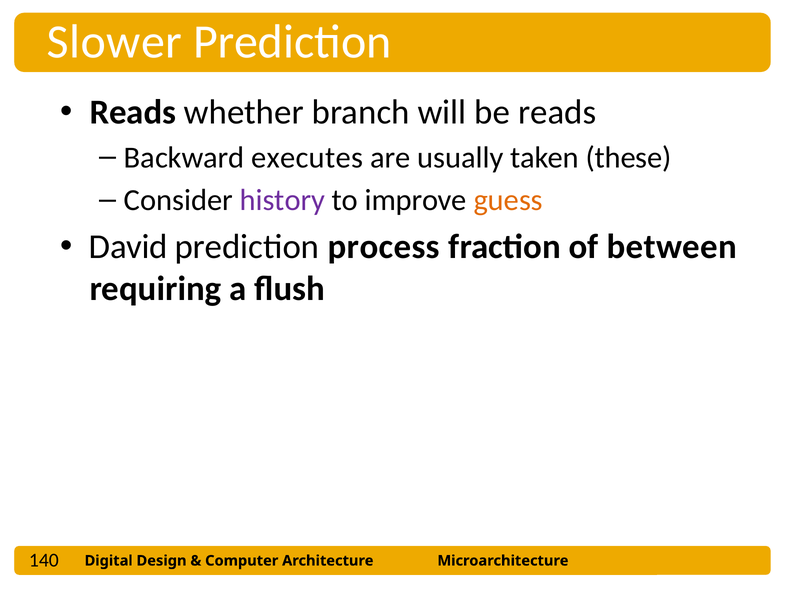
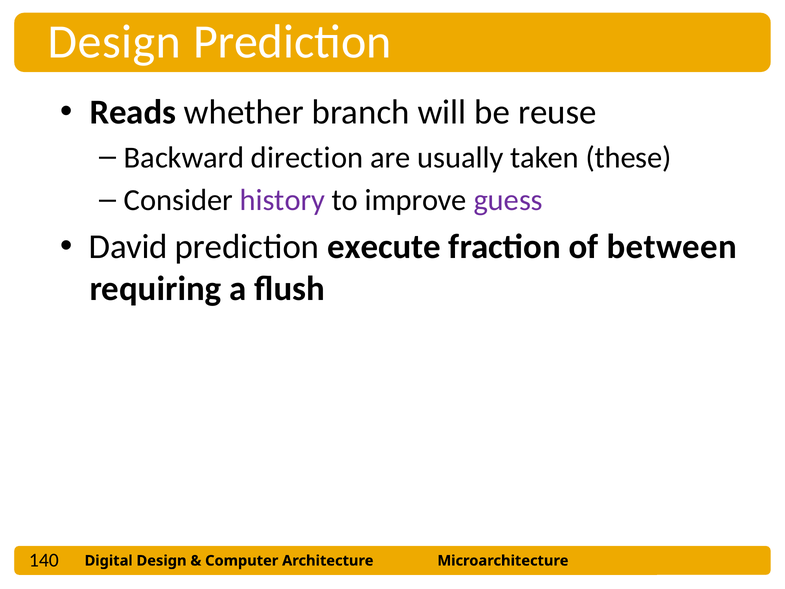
Slower at (114, 42): Slower -> Design
be reads: reads -> reuse
executes: executes -> direction
guess colour: orange -> purple
process: process -> execute
